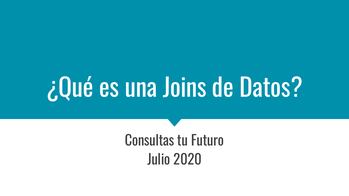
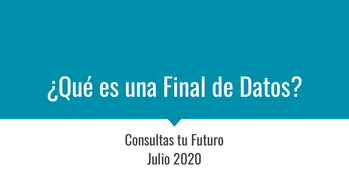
Joins: Joins -> Final
